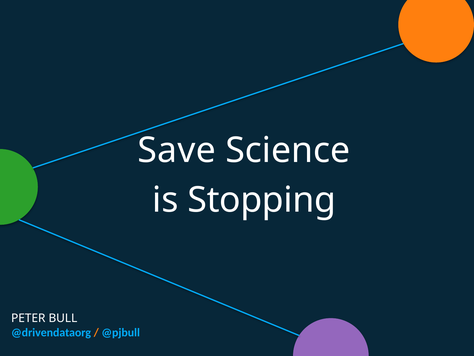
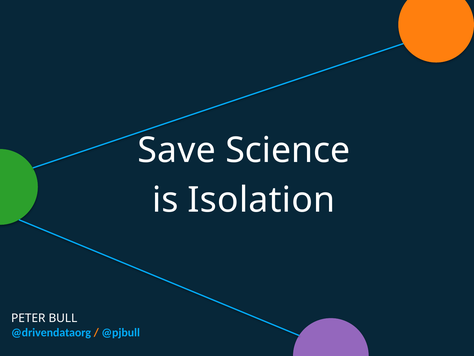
Stopping: Stopping -> Isolation
